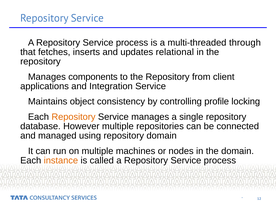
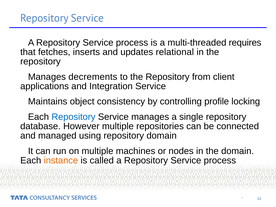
through: through -> requires
components: components -> decrements
Repository at (73, 117) colour: orange -> blue
